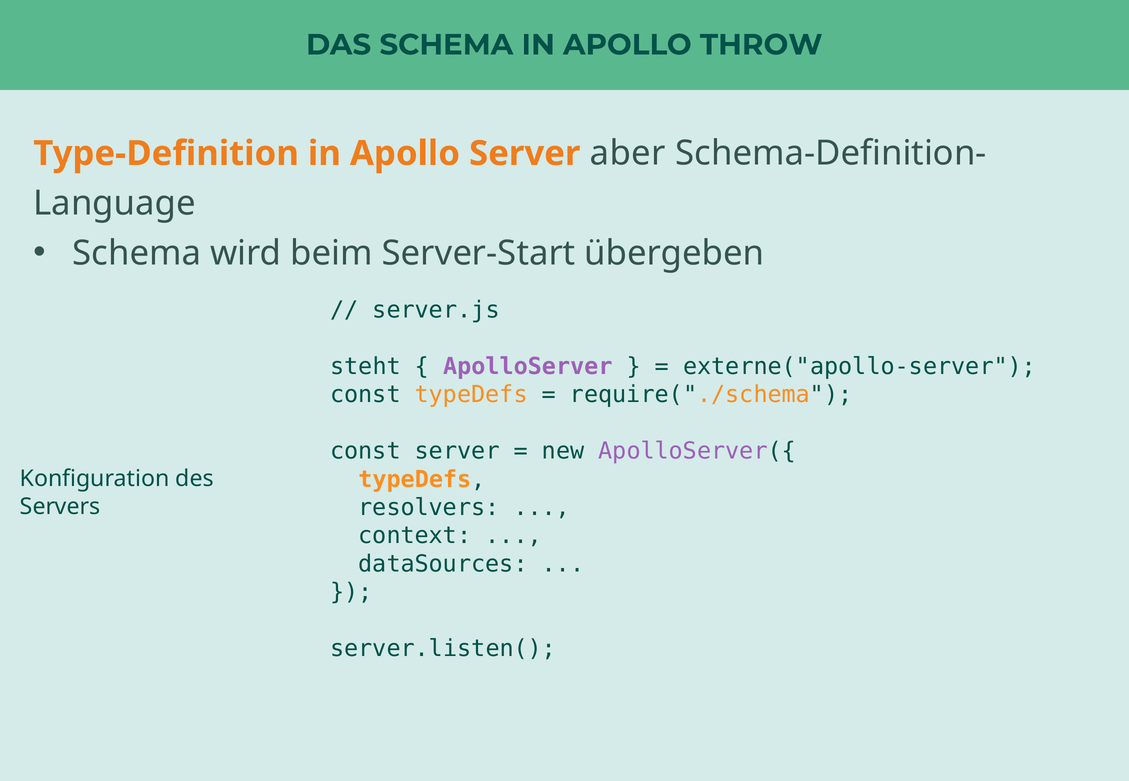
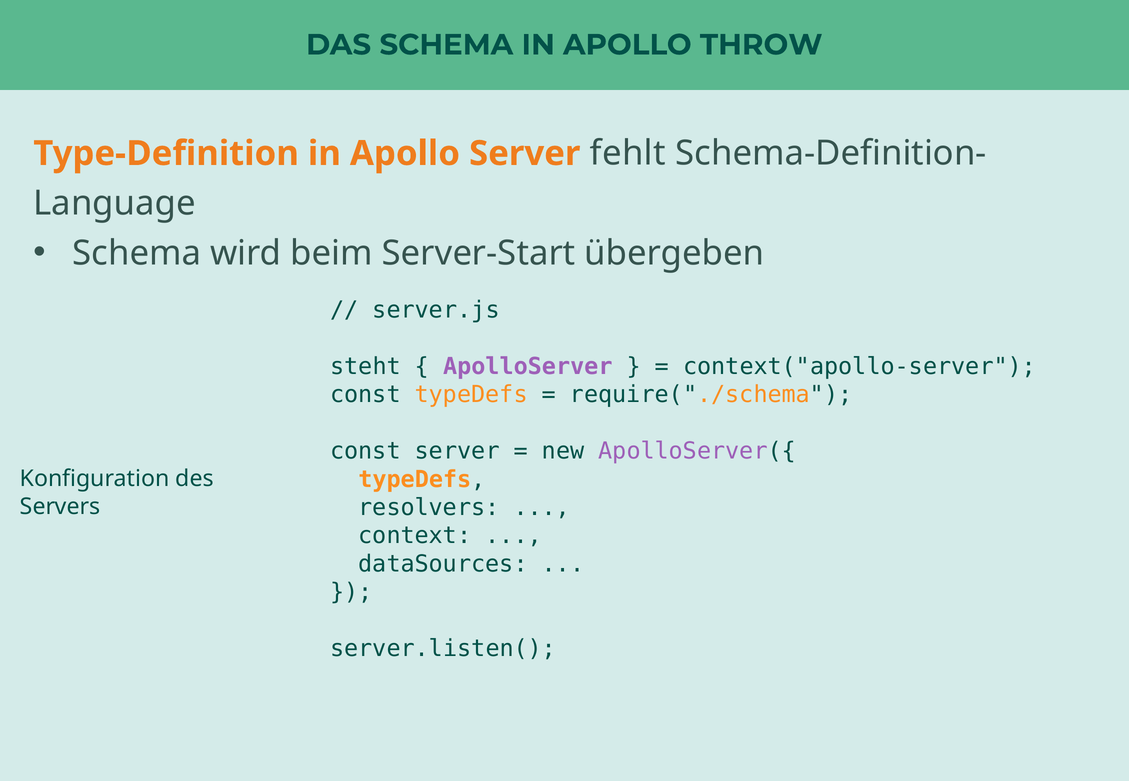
aber: aber -> fehlt
externe("apollo-server: externe("apollo-server -> context("apollo-server
